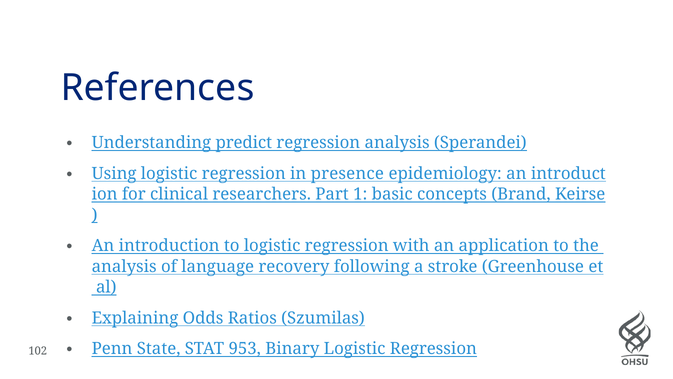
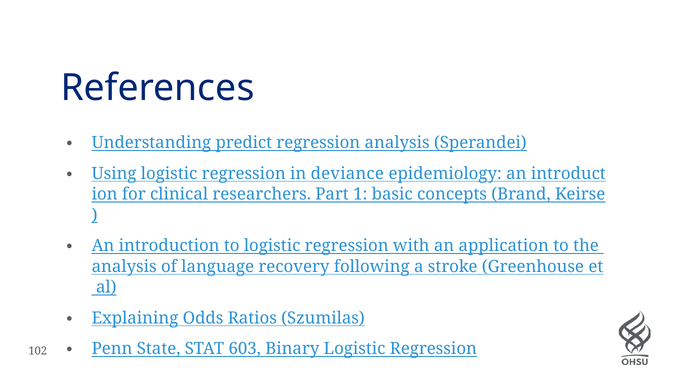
presence: presence -> deviance
953: 953 -> 603
